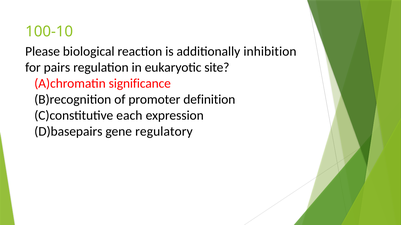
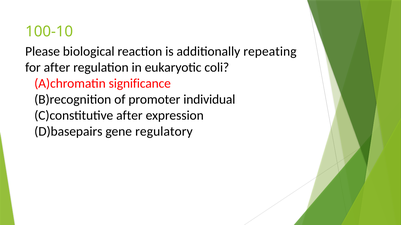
inhibition: inhibition -> repeating
for pairs: pairs -> after
site: site -> coli
definition: definition -> individual
C)constitutive each: each -> after
